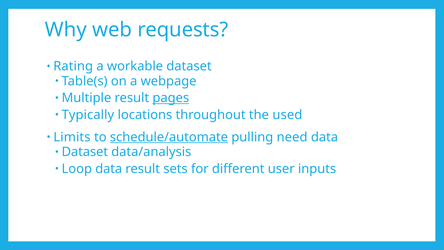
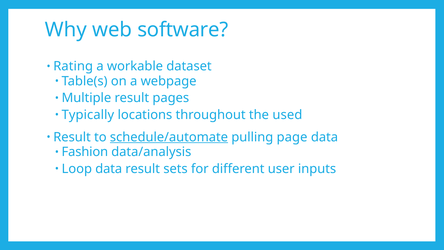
requests: requests -> software
pages underline: present -> none
Limits at (72, 137): Limits -> Result
need: need -> page
Dataset at (85, 152): Dataset -> Fashion
